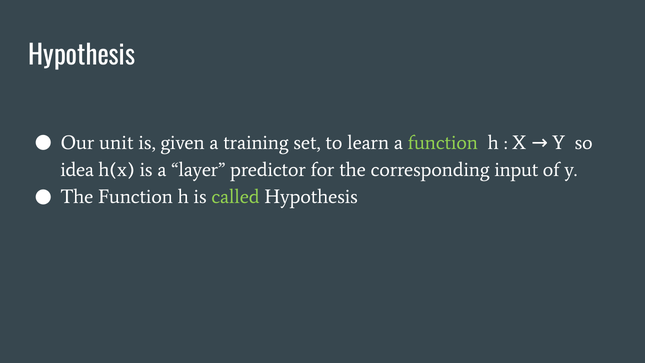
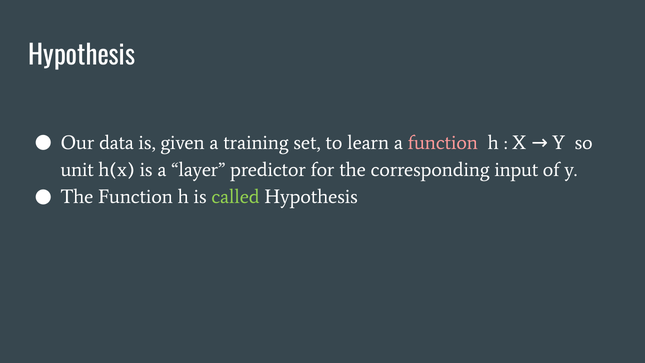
unit: unit -> data
function at (443, 142) colour: light green -> pink
idea: idea -> unit
